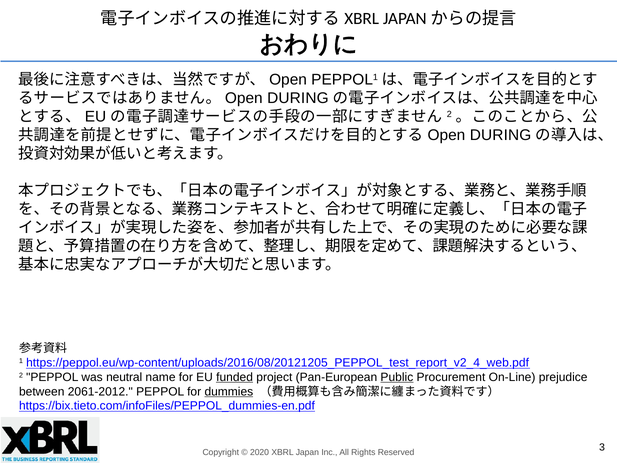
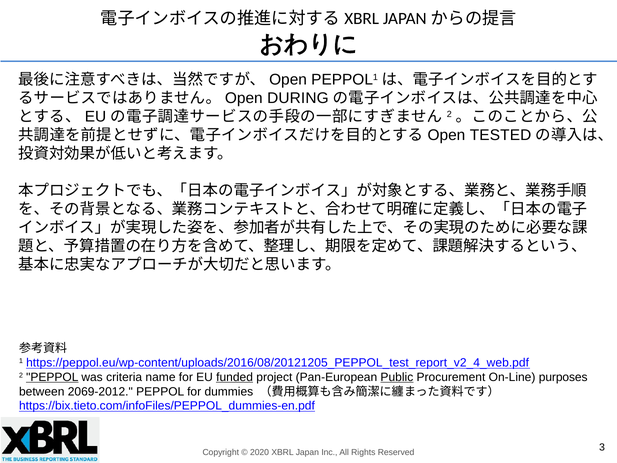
DURING at (501, 135): DURING -> TESTED
PEPPOL at (52, 377) underline: none -> present
neutral: neutral -> criteria
prejudice: prejudice -> purposes
2061-2012: 2061-2012 -> 2069-2012
dummies underline: present -> none
